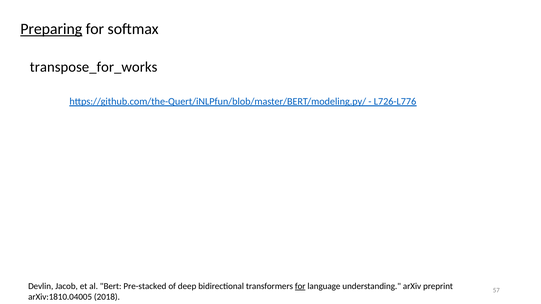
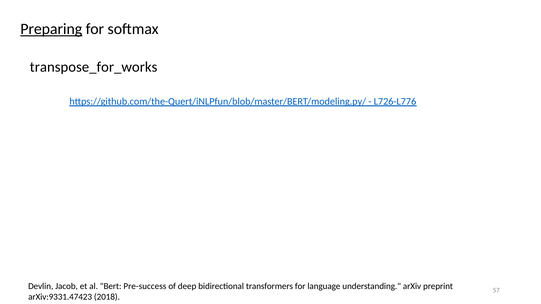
Pre-stacked: Pre-stacked -> Pre-success
for at (300, 286) underline: present -> none
arXiv:1810.04005: arXiv:1810.04005 -> arXiv:9331.47423
